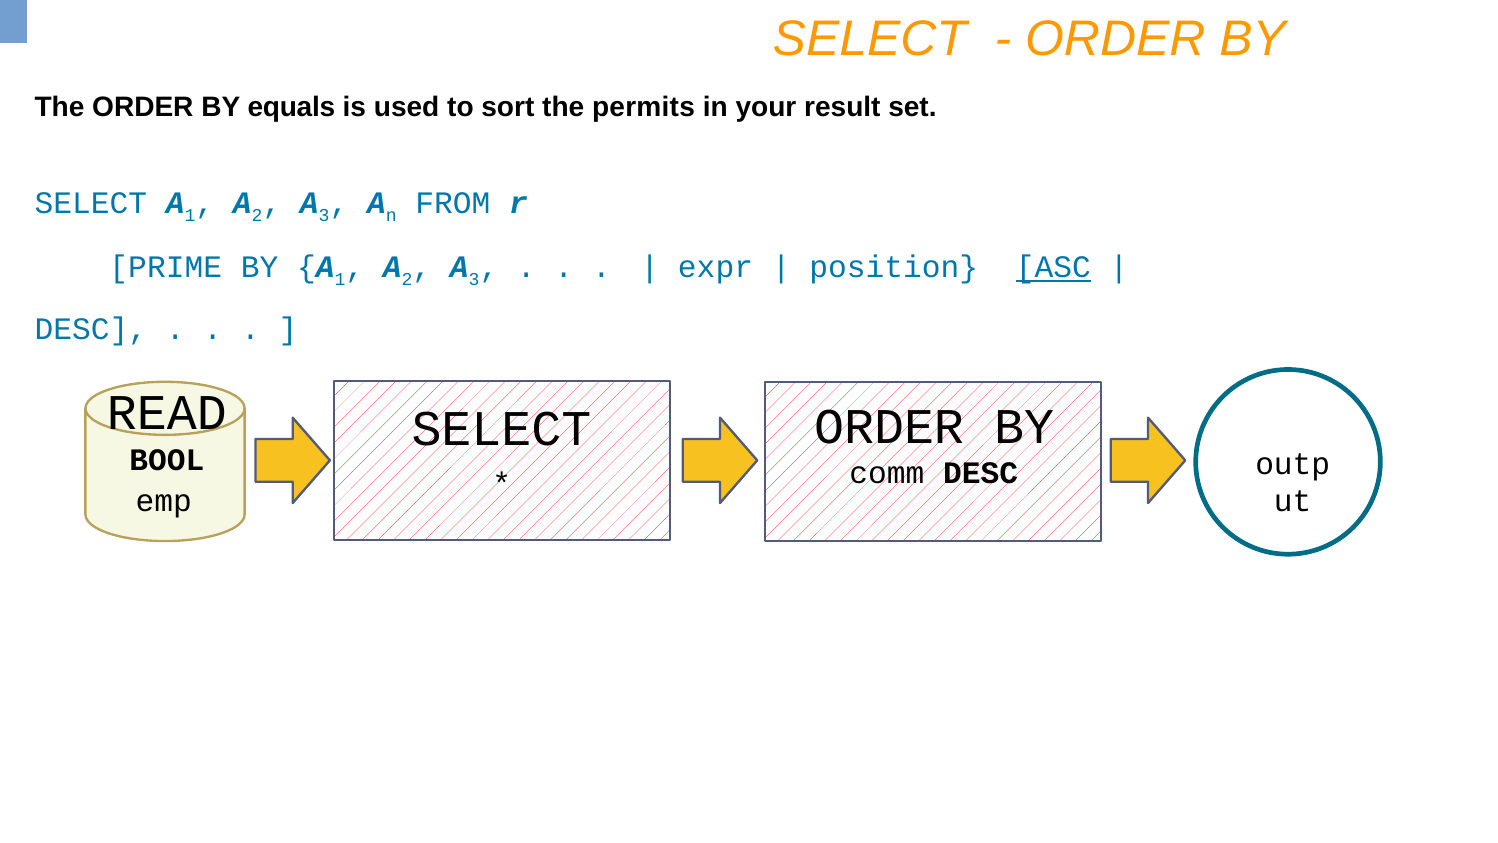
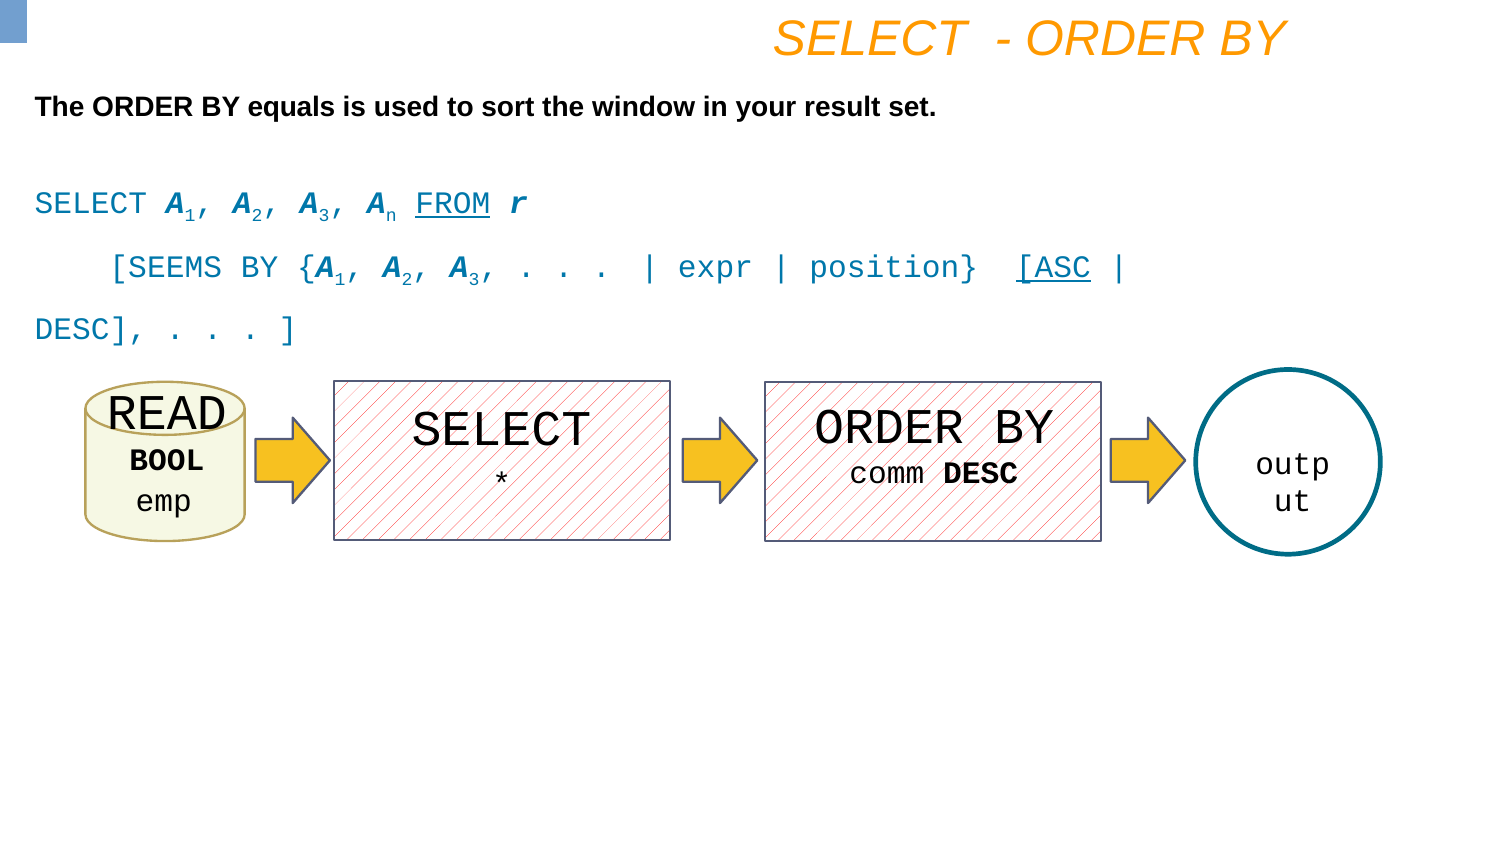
permits: permits -> window
FROM underline: none -> present
PRIME: PRIME -> SEEMS
